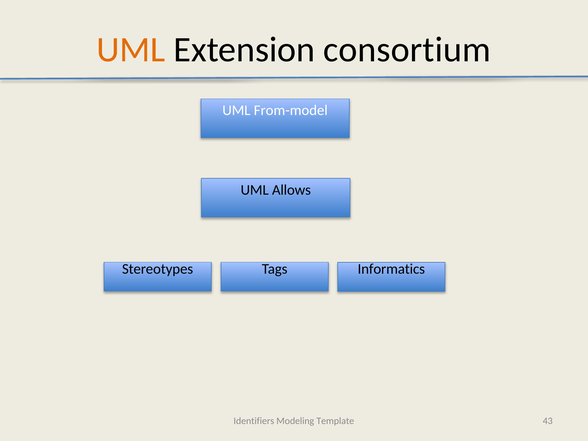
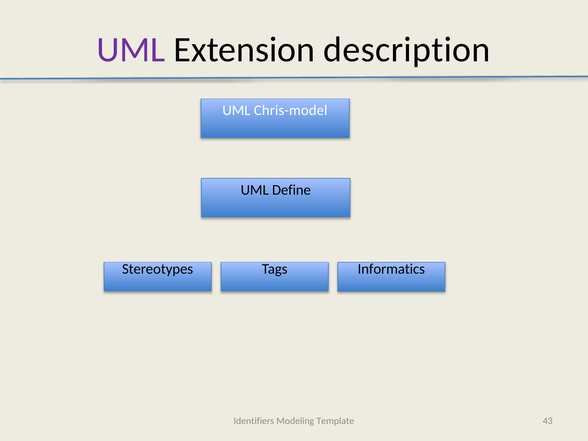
UML at (131, 50) colour: orange -> purple
consortium: consortium -> description
From-model: From-model -> Chris-model
Allows: Allows -> Define
